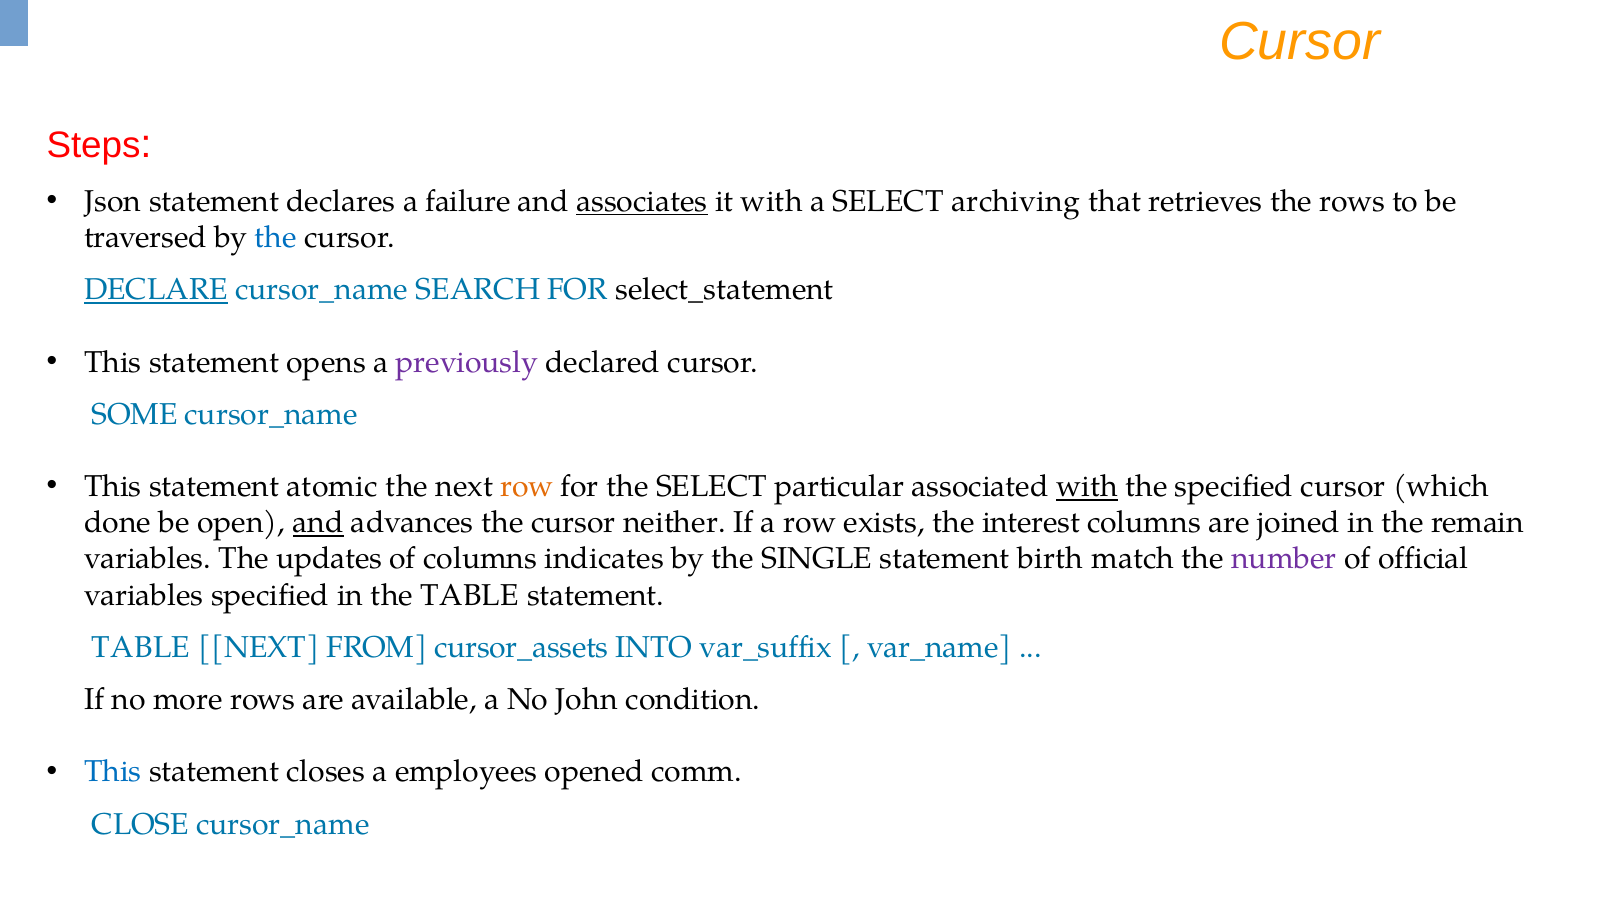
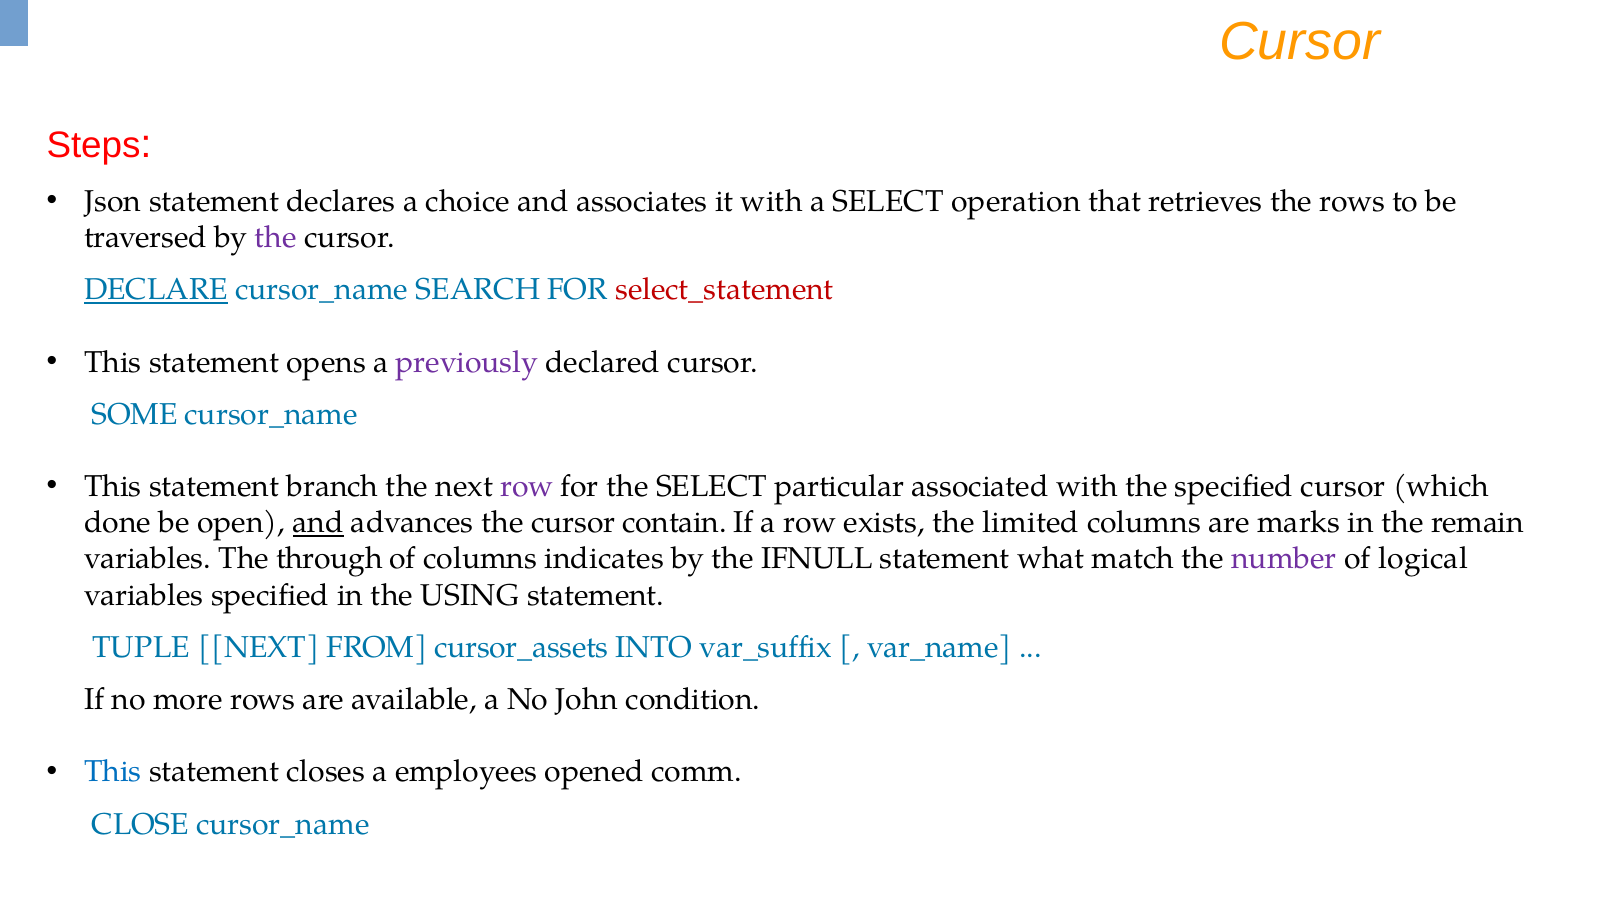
failure: failure -> choice
associates underline: present -> none
archiving: archiving -> operation
the at (276, 238) colour: blue -> purple
select_statement colour: black -> red
atomic: atomic -> branch
row at (527, 487) colour: orange -> purple
with at (1087, 487) underline: present -> none
neither: neither -> contain
interest: interest -> limited
joined: joined -> marks
updates: updates -> through
SINGLE: SINGLE -> IFNULL
birth: birth -> what
official: official -> logical
the TABLE: TABLE -> USING
TABLE at (141, 648): TABLE -> TUPLE
